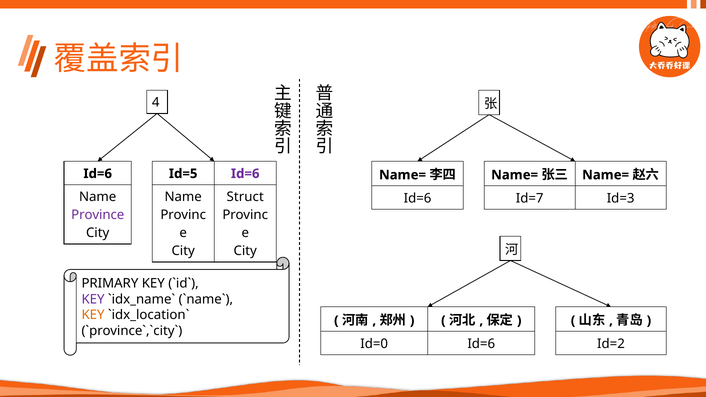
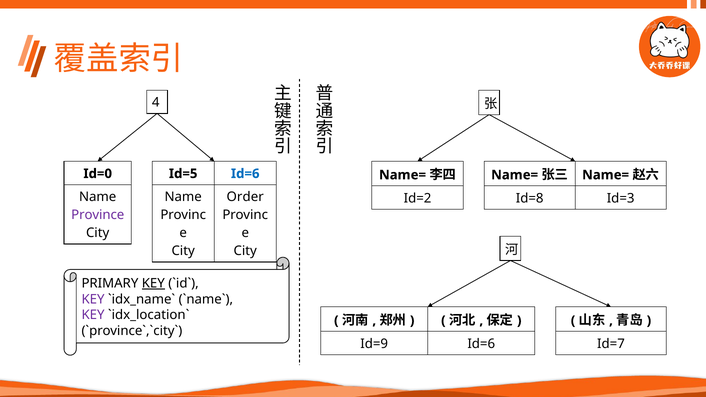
Id=6 at (98, 174): Id=6 -> Id=0
Id=6 at (245, 174) colour: purple -> blue
Struct: Struct -> Order
Id=6 at (418, 198): Id=6 -> Id=2
Id=7: Id=7 -> Id=8
KEY at (153, 283) underline: none -> present
KEY at (93, 315) colour: orange -> purple
Id=0: Id=0 -> Id=9
Id=2: Id=2 -> Id=7
